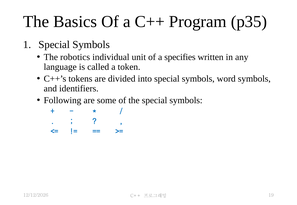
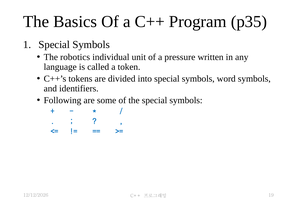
specifies: specifies -> pressure
